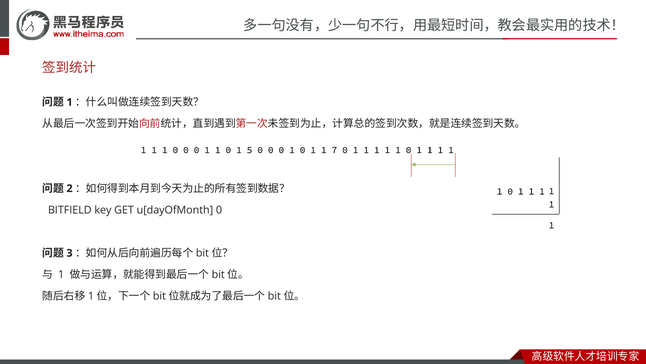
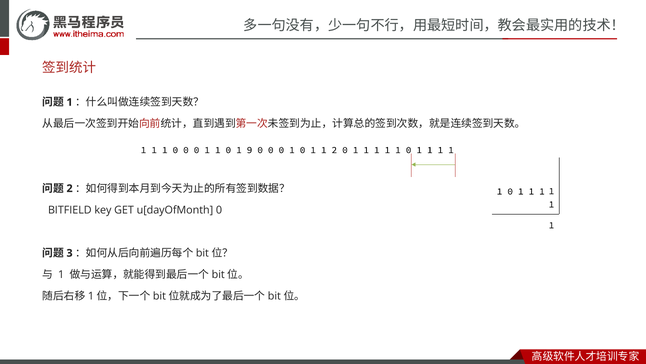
5: 5 -> 9
7: 7 -> 2
